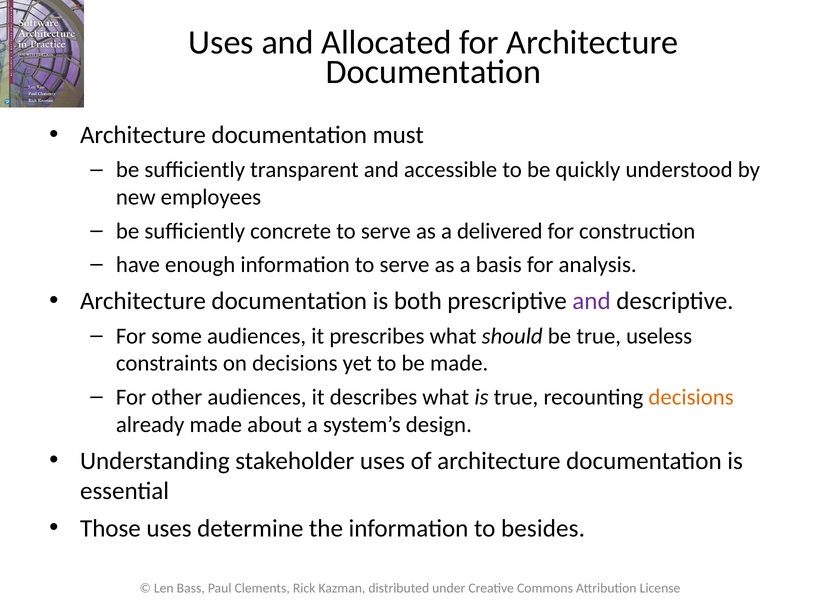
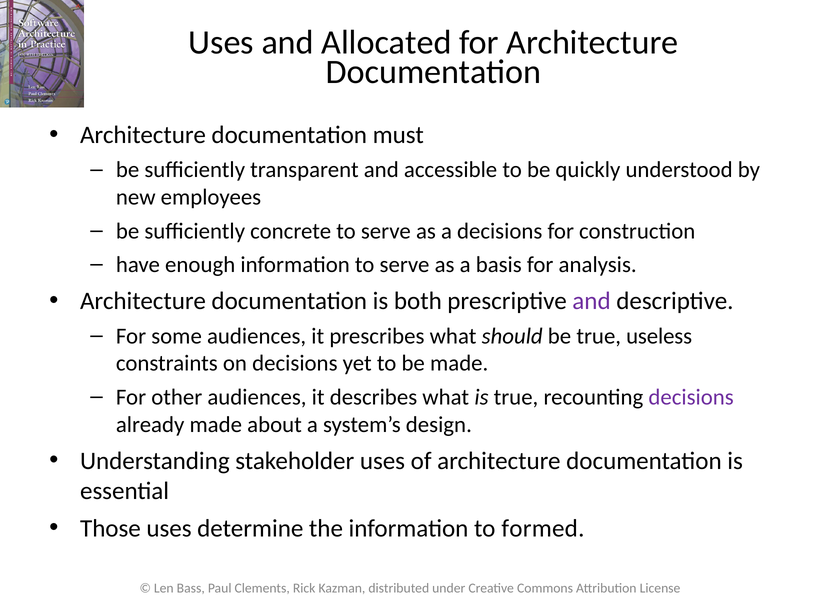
a delivered: delivered -> decisions
decisions at (691, 397) colour: orange -> purple
besides: besides -> formed
